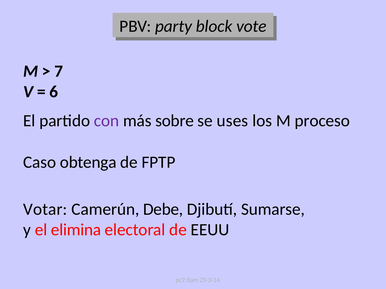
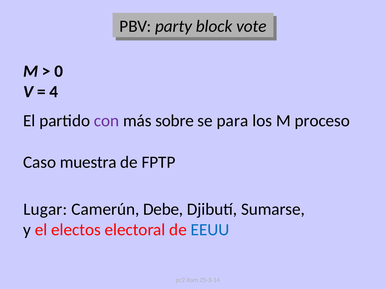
7: 7 -> 0
6: 6 -> 4
uses: uses -> para
obtenga: obtenga -> muestra
Votar: Votar -> Lugar
elimina: elimina -> electos
EEUU colour: black -> blue
